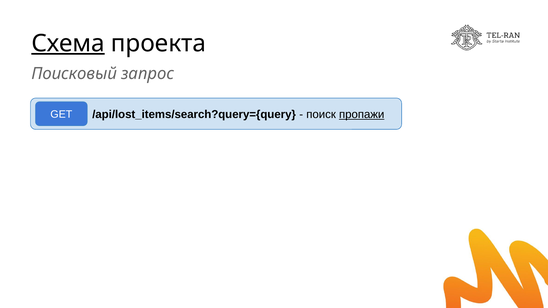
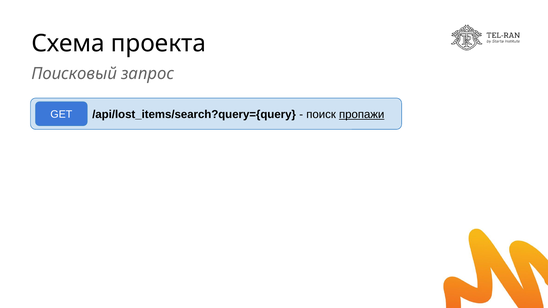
Схема underline: present -> none
